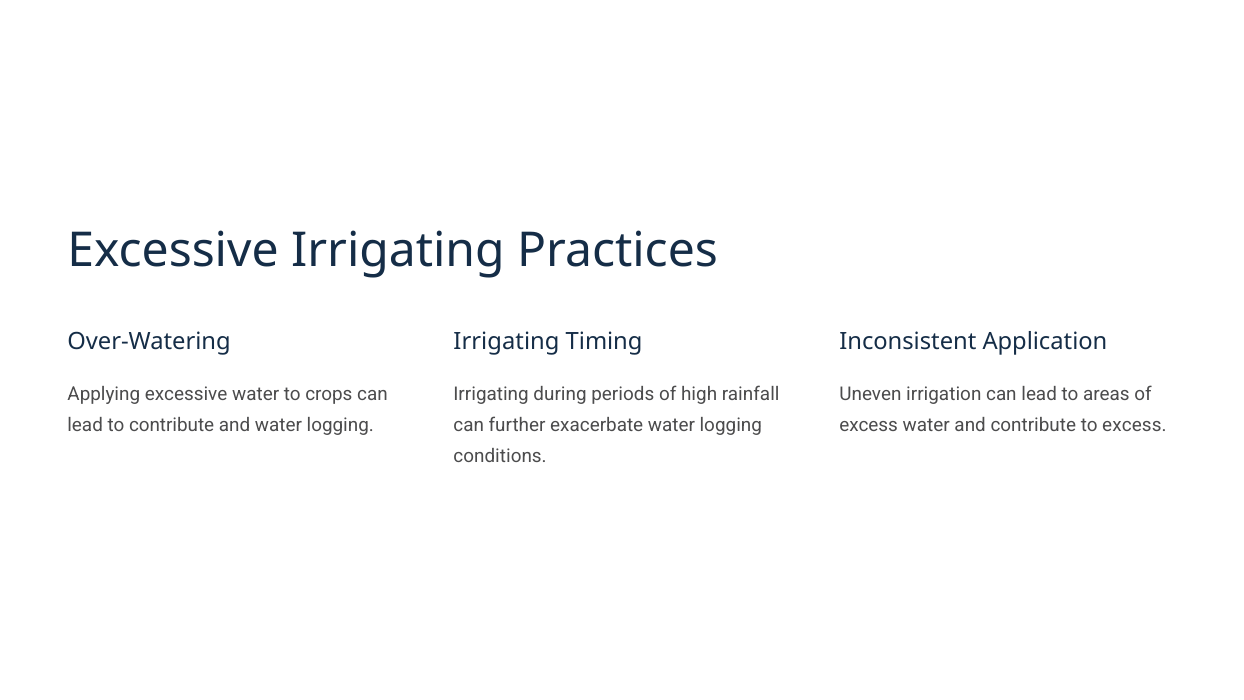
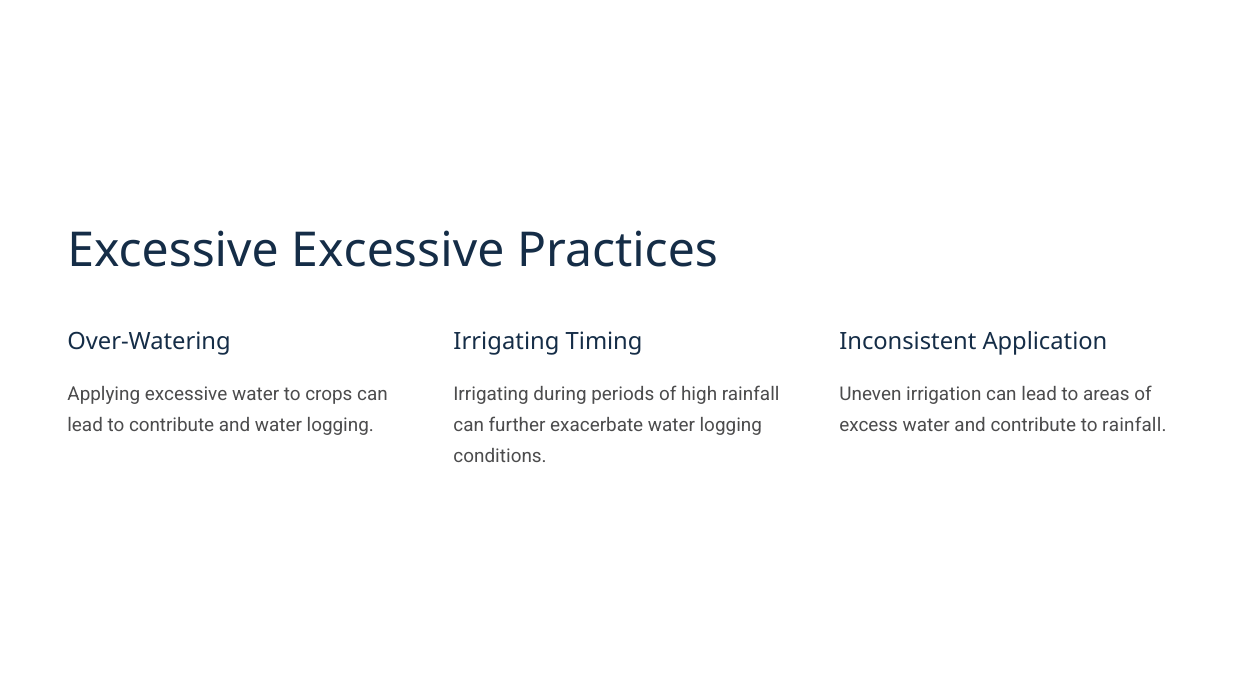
Excessive Irrigating: Irrigating -> Excessive
to excess: excess -> rainfall
